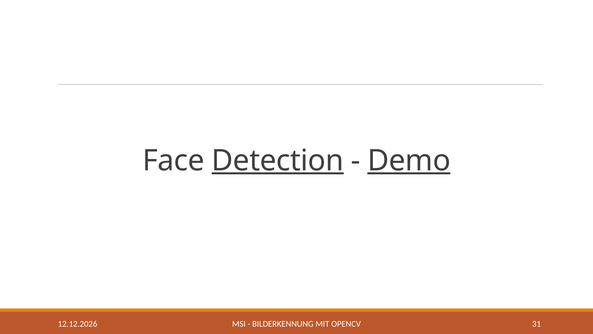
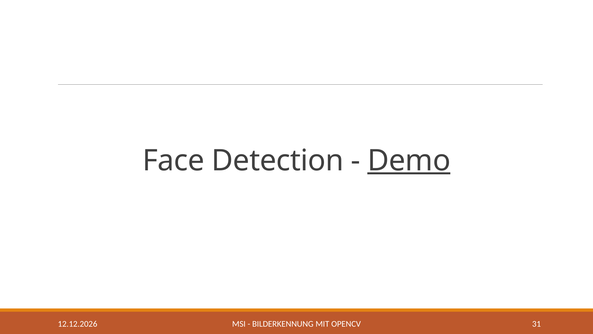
Detection underline: present -> none
